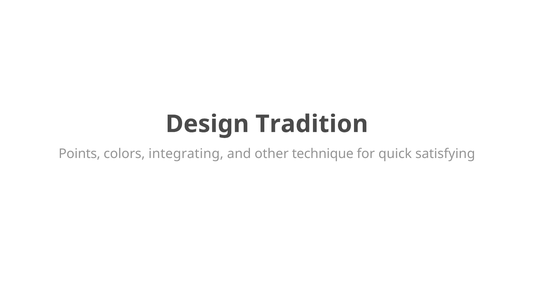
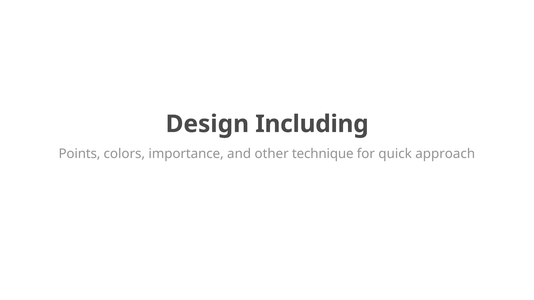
Tradition: Tradition -> Including
integrating: integrating -> importance
satisfying: satisfying -> approach
